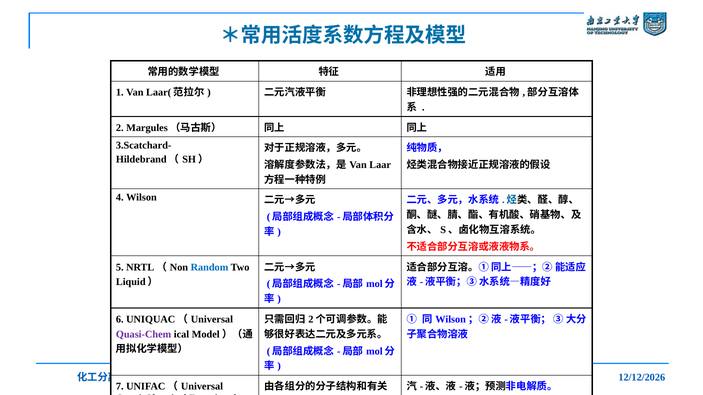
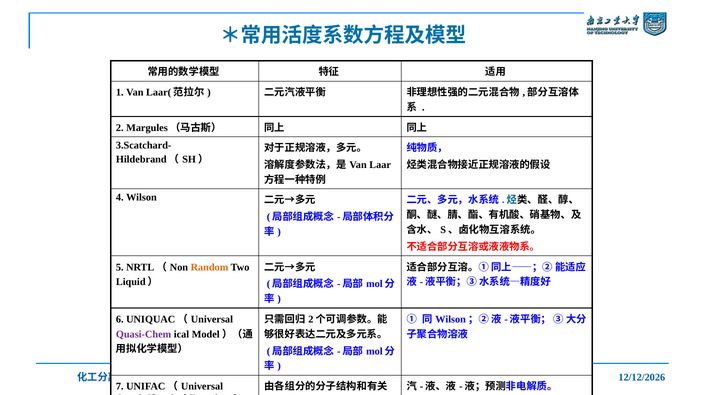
Random colour: blue -> orange
